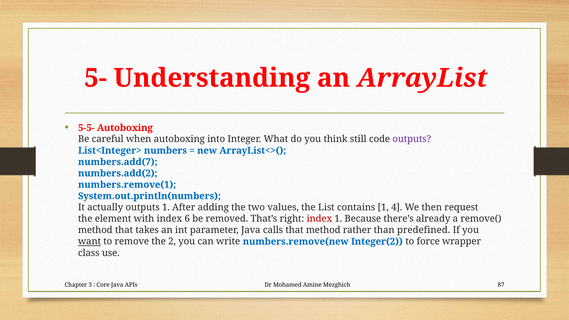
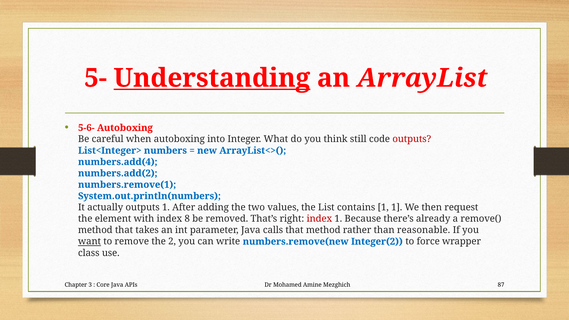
Understanding underline: none -> present
5-5-: 5-5- -> 5-6-
outputs at (412, 139) colour: purple -> red
numbers.add(7: numbers.add(7 -> numbers.add(4
1 4: 4 -> 1
6: 6 -> 8
predefined: predefined -> reasonable
